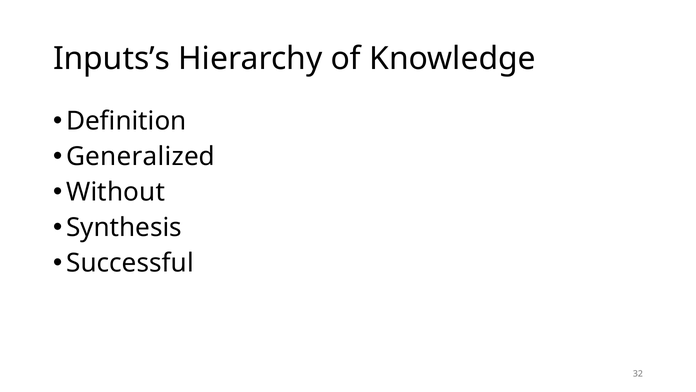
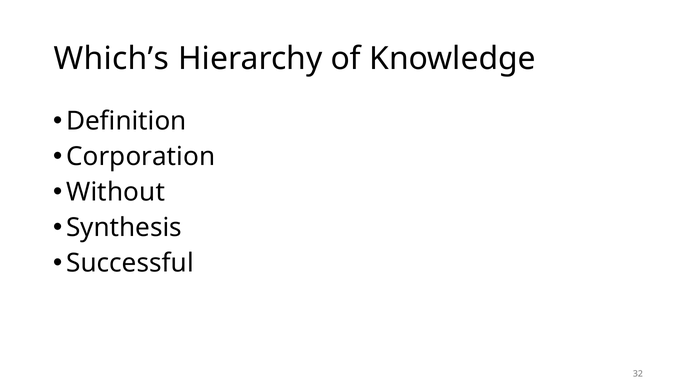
Inputs’s: Inputs’s -> Which’s
Generalized: Generalized -> Corporation
